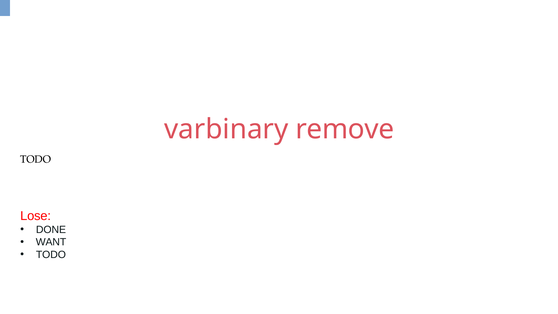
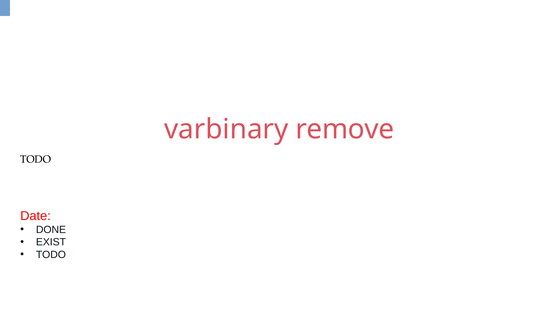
Lose: Lose -> Date
WANT: WANT -> EXIST
